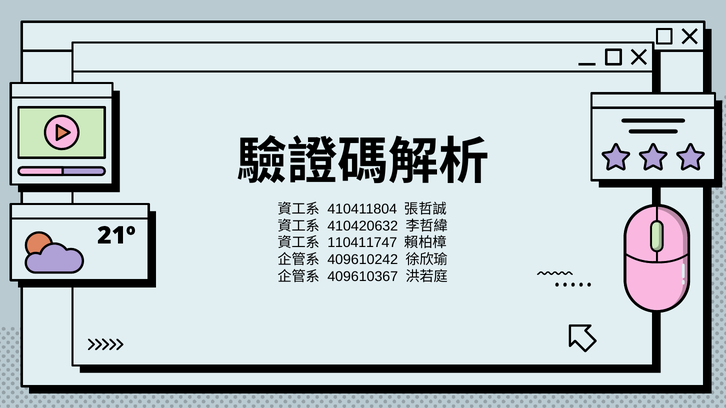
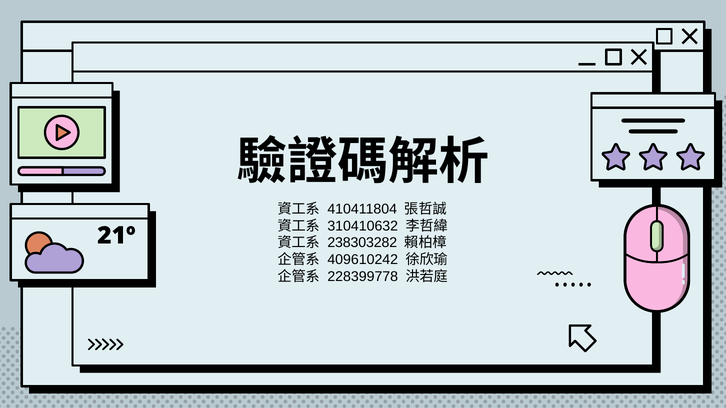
410420632: 410420632 -> 310410632
110411747: 110411747 -> 238303282
409610367: 409610367 -> 228399778
